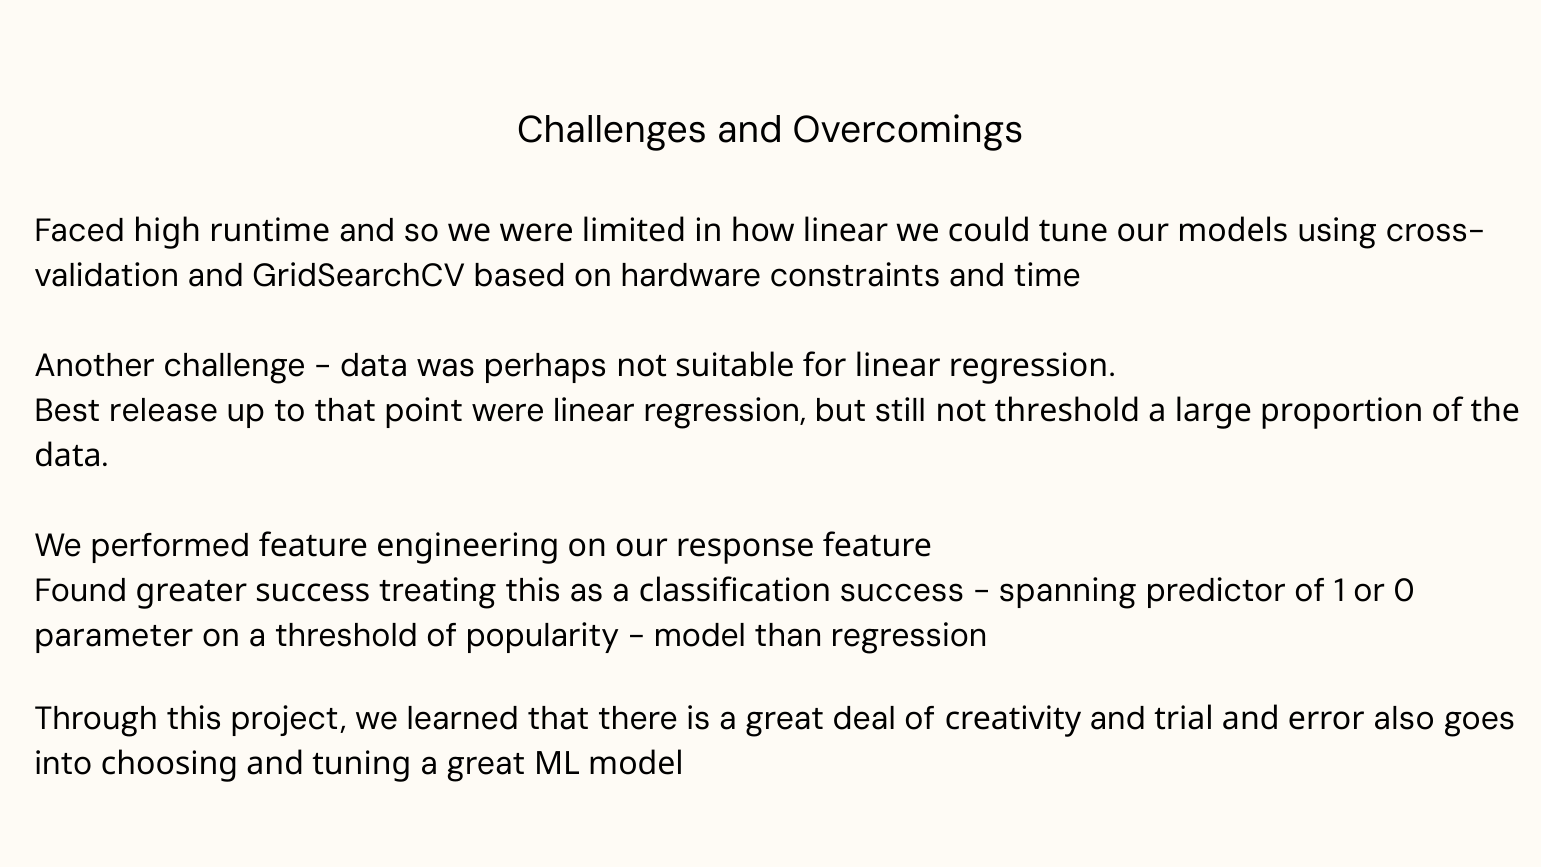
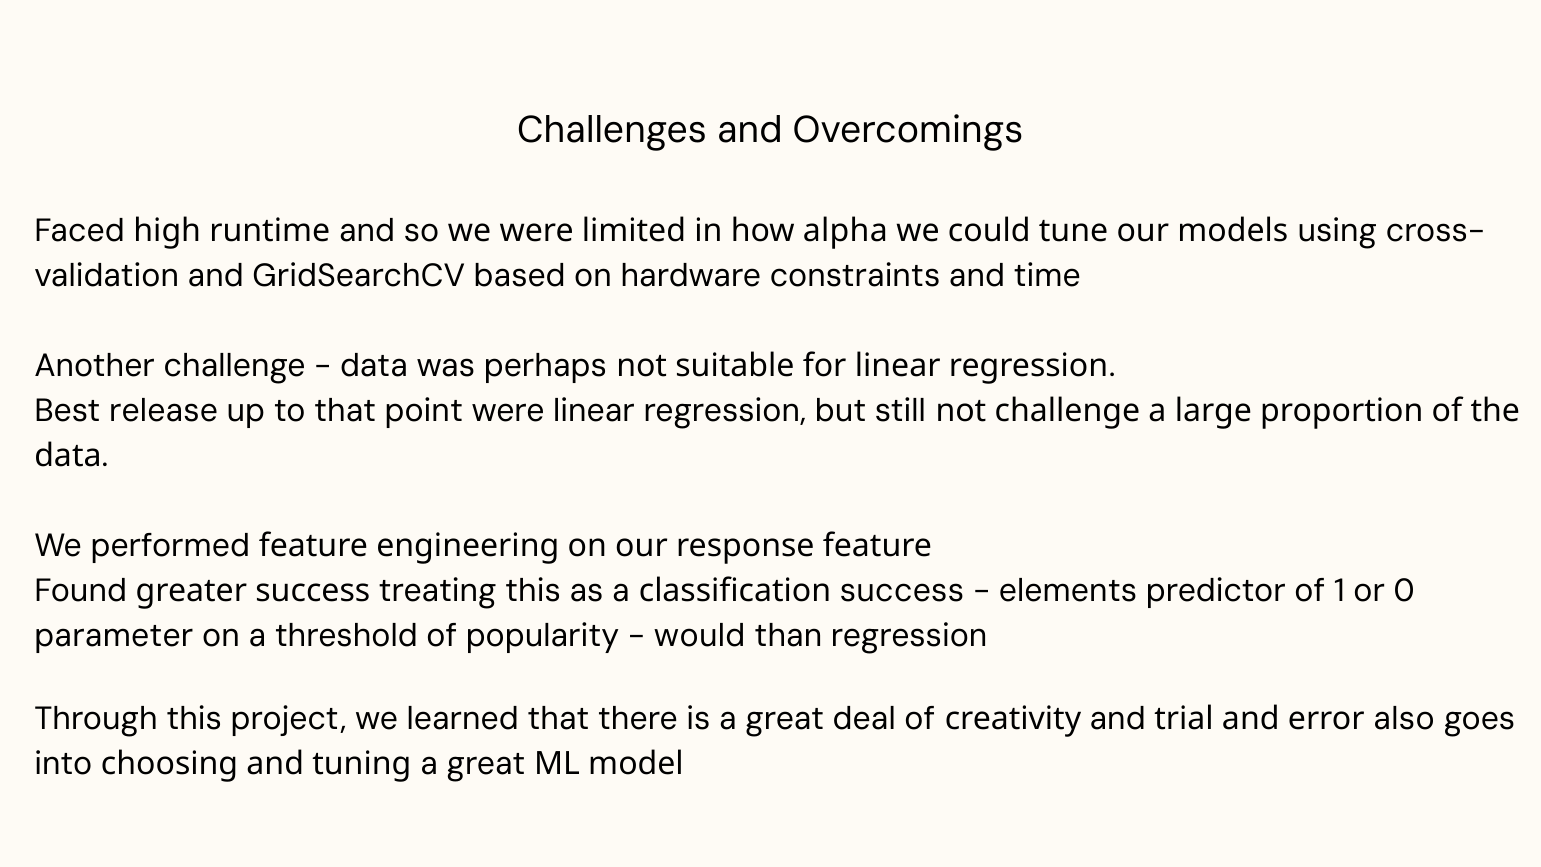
how linear: linear -> alpha
not threshold: threshold -> challenge
spanning: spanning -> elements
model at (700, 636): model -> would
